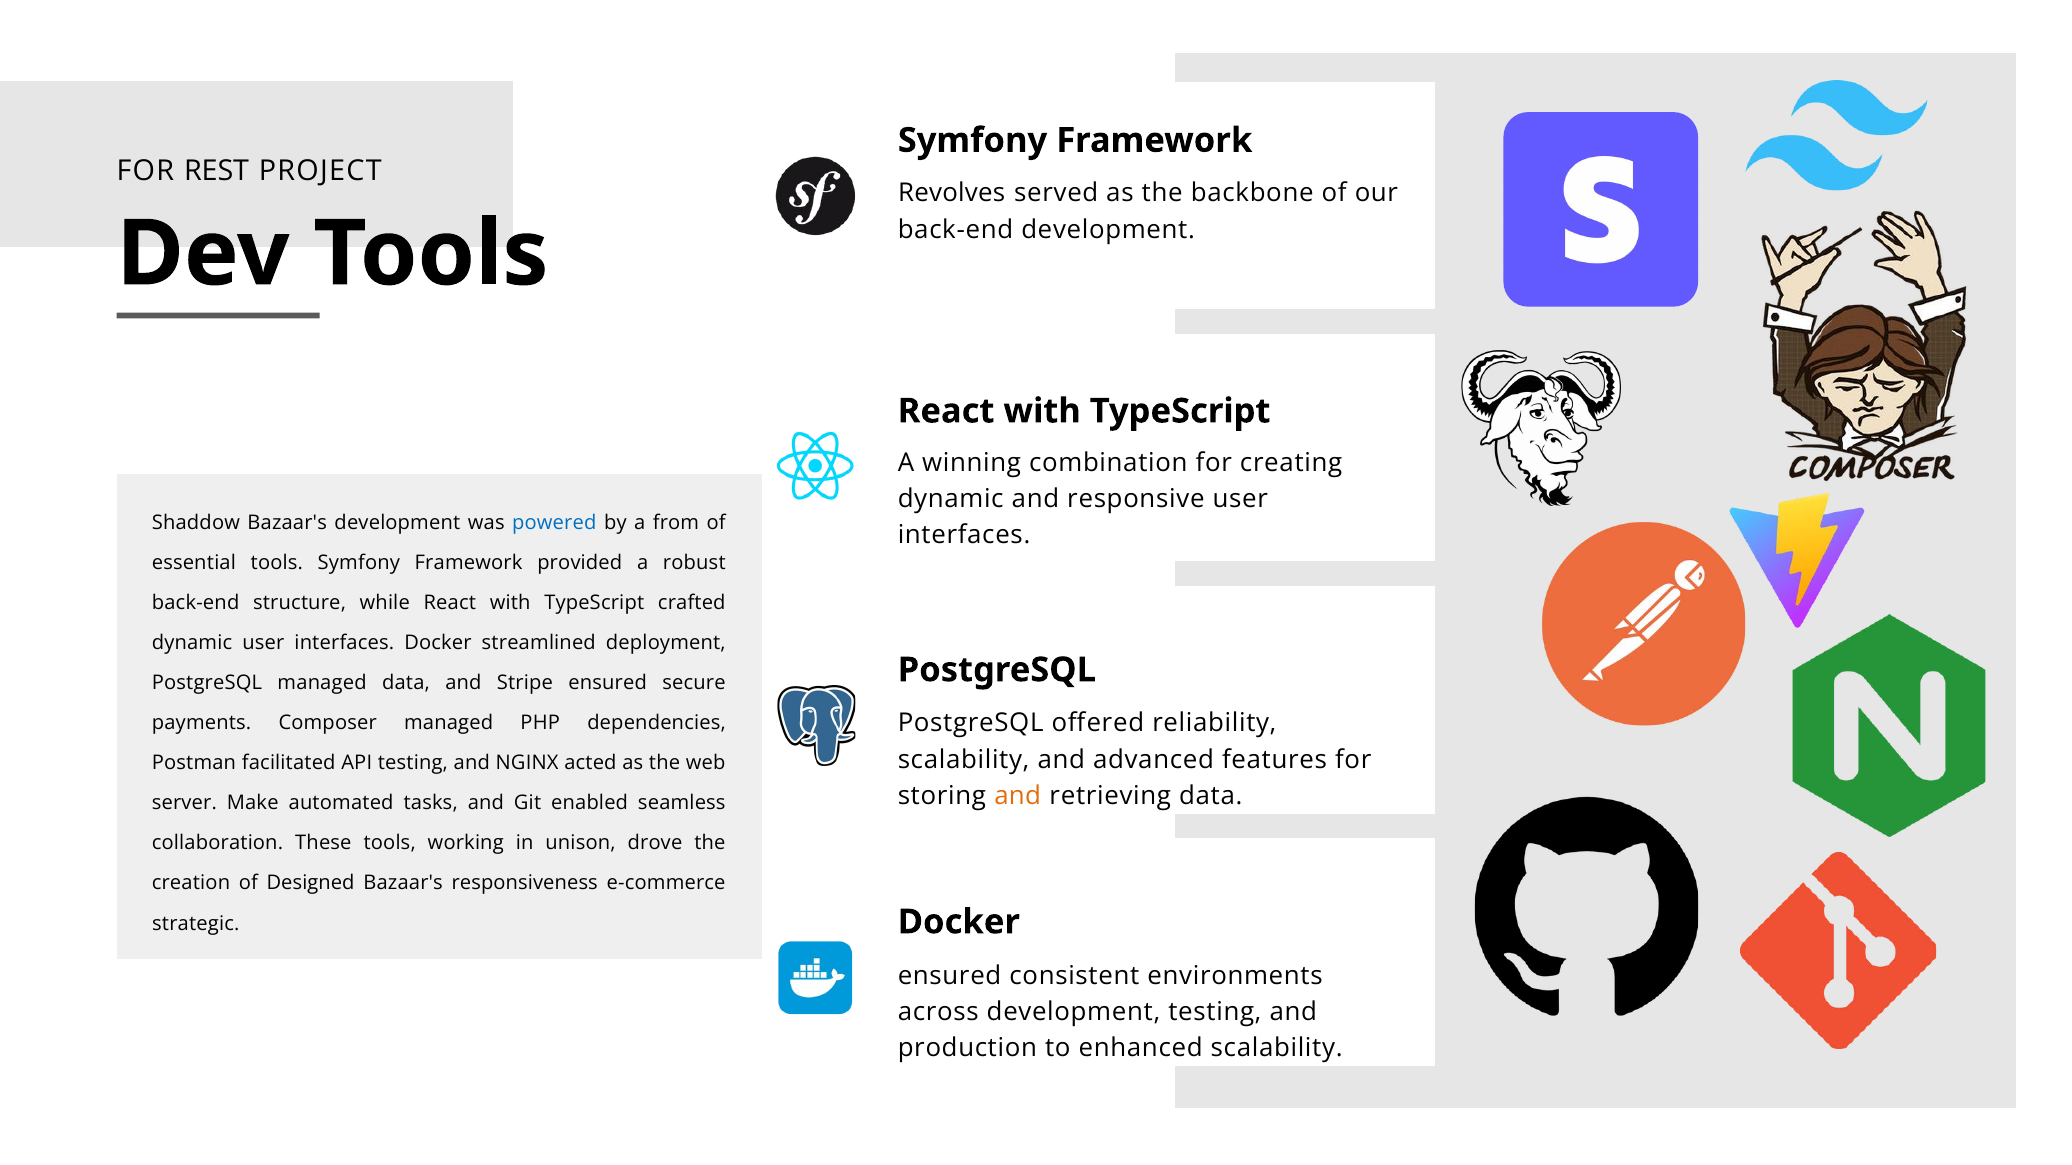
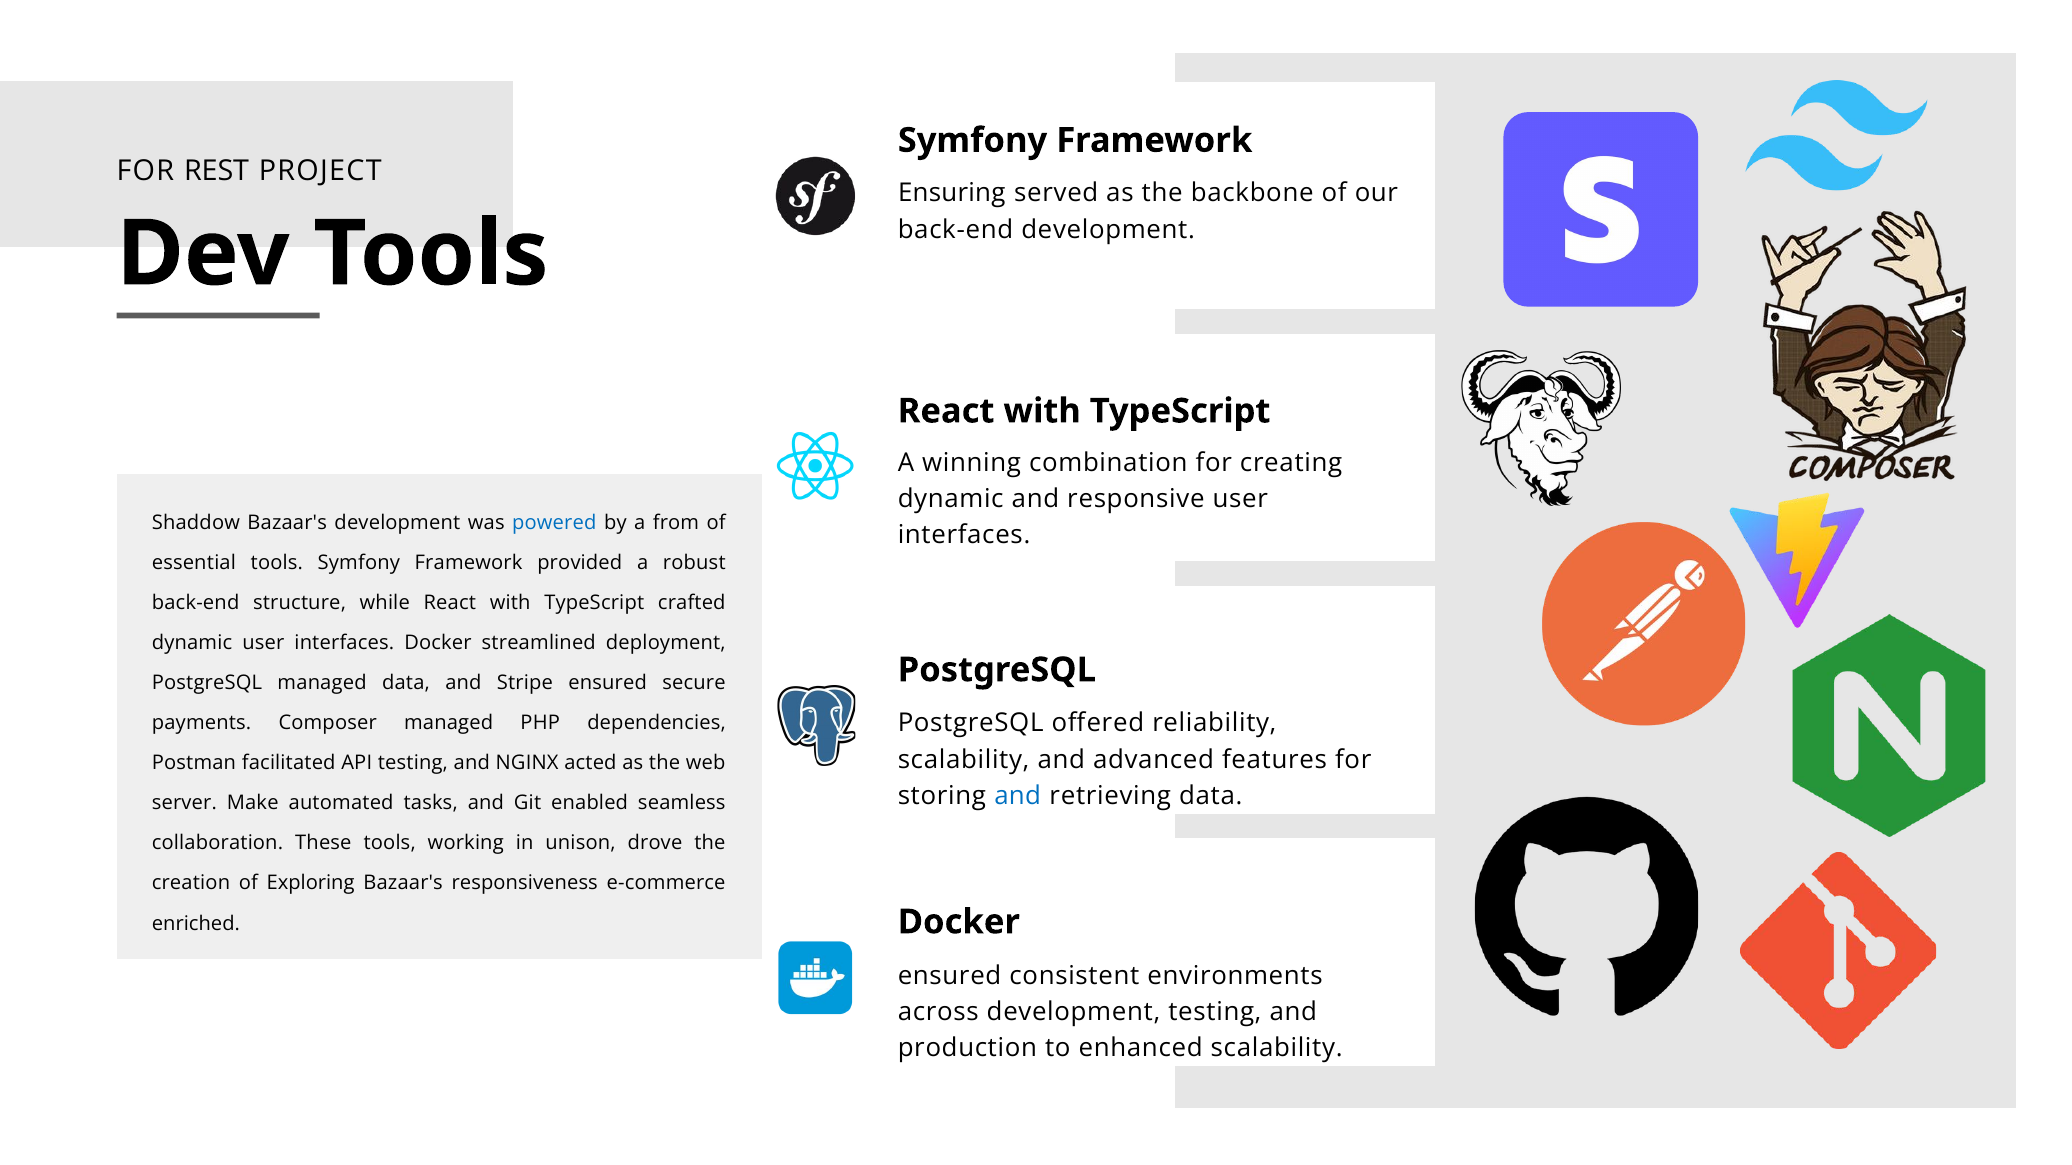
Revolves: Revolves -> Ensuring
and at (1018, 796) colour: orange -> blue
Designed: Designed -> Exploring
strategic: strategic -> enriched
